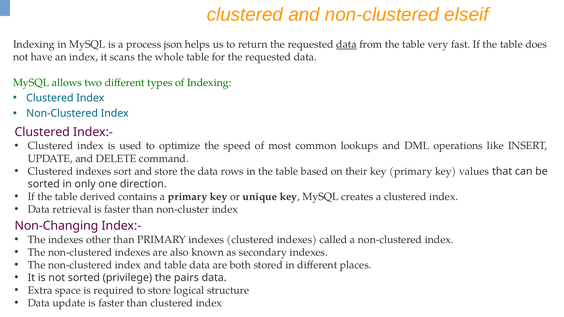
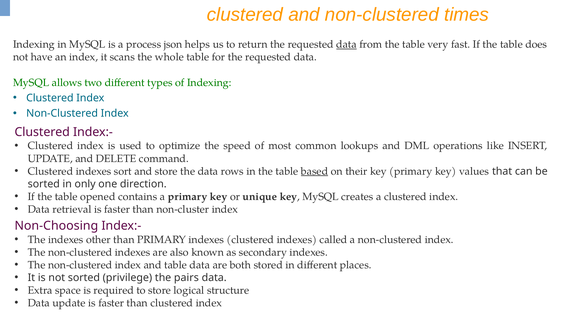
elseif: elseif -> times
based underline: none -> present
derived: derived -> opened
Non-Changing: Non-Changing -> Non-Choosing
